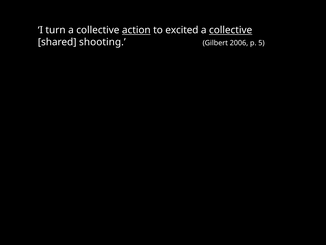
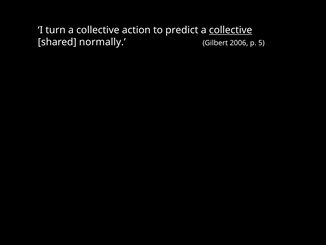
action underline: present -> none
excited: excited -> predict
shooting: shooting -> normally
